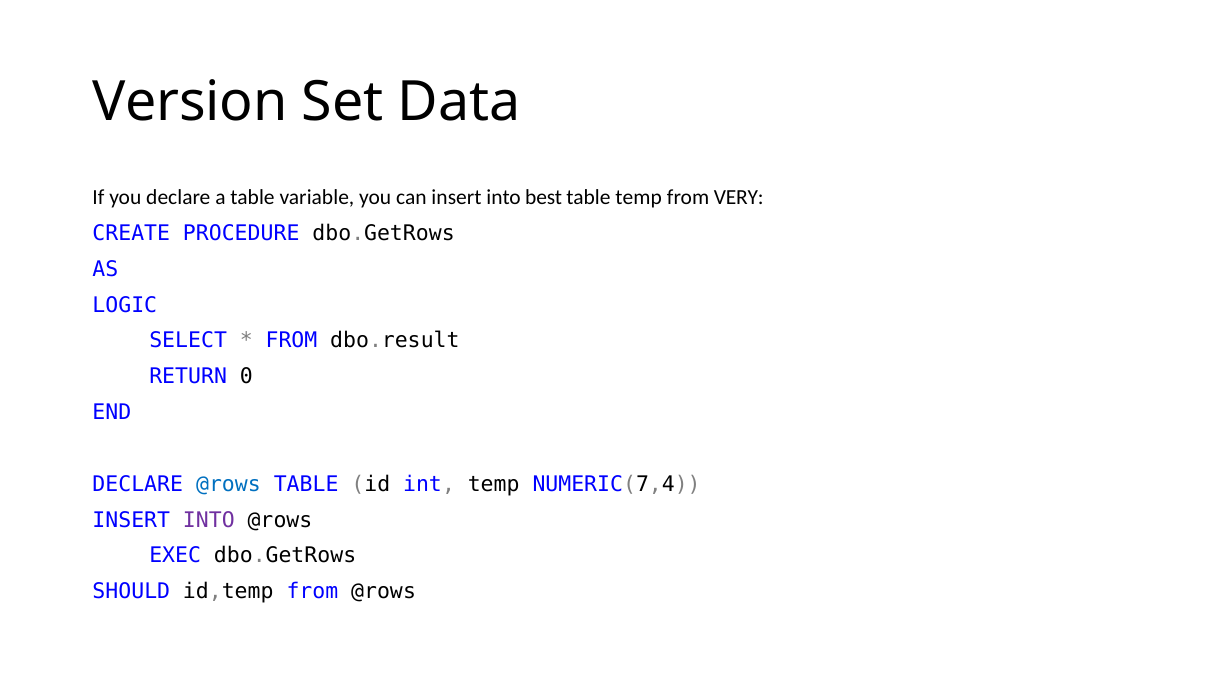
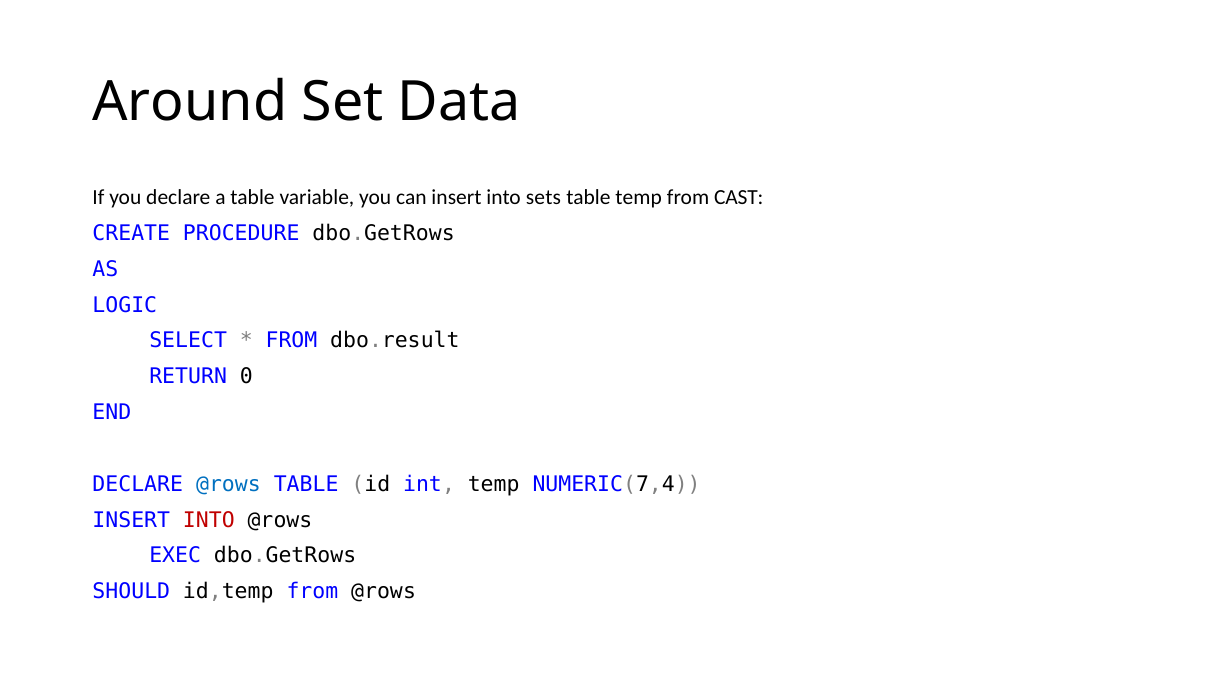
Version: Version -> Around
best: best -> sets
VERY: VERY -> CAST
INTO at (209, 520) colour: purple -> red
